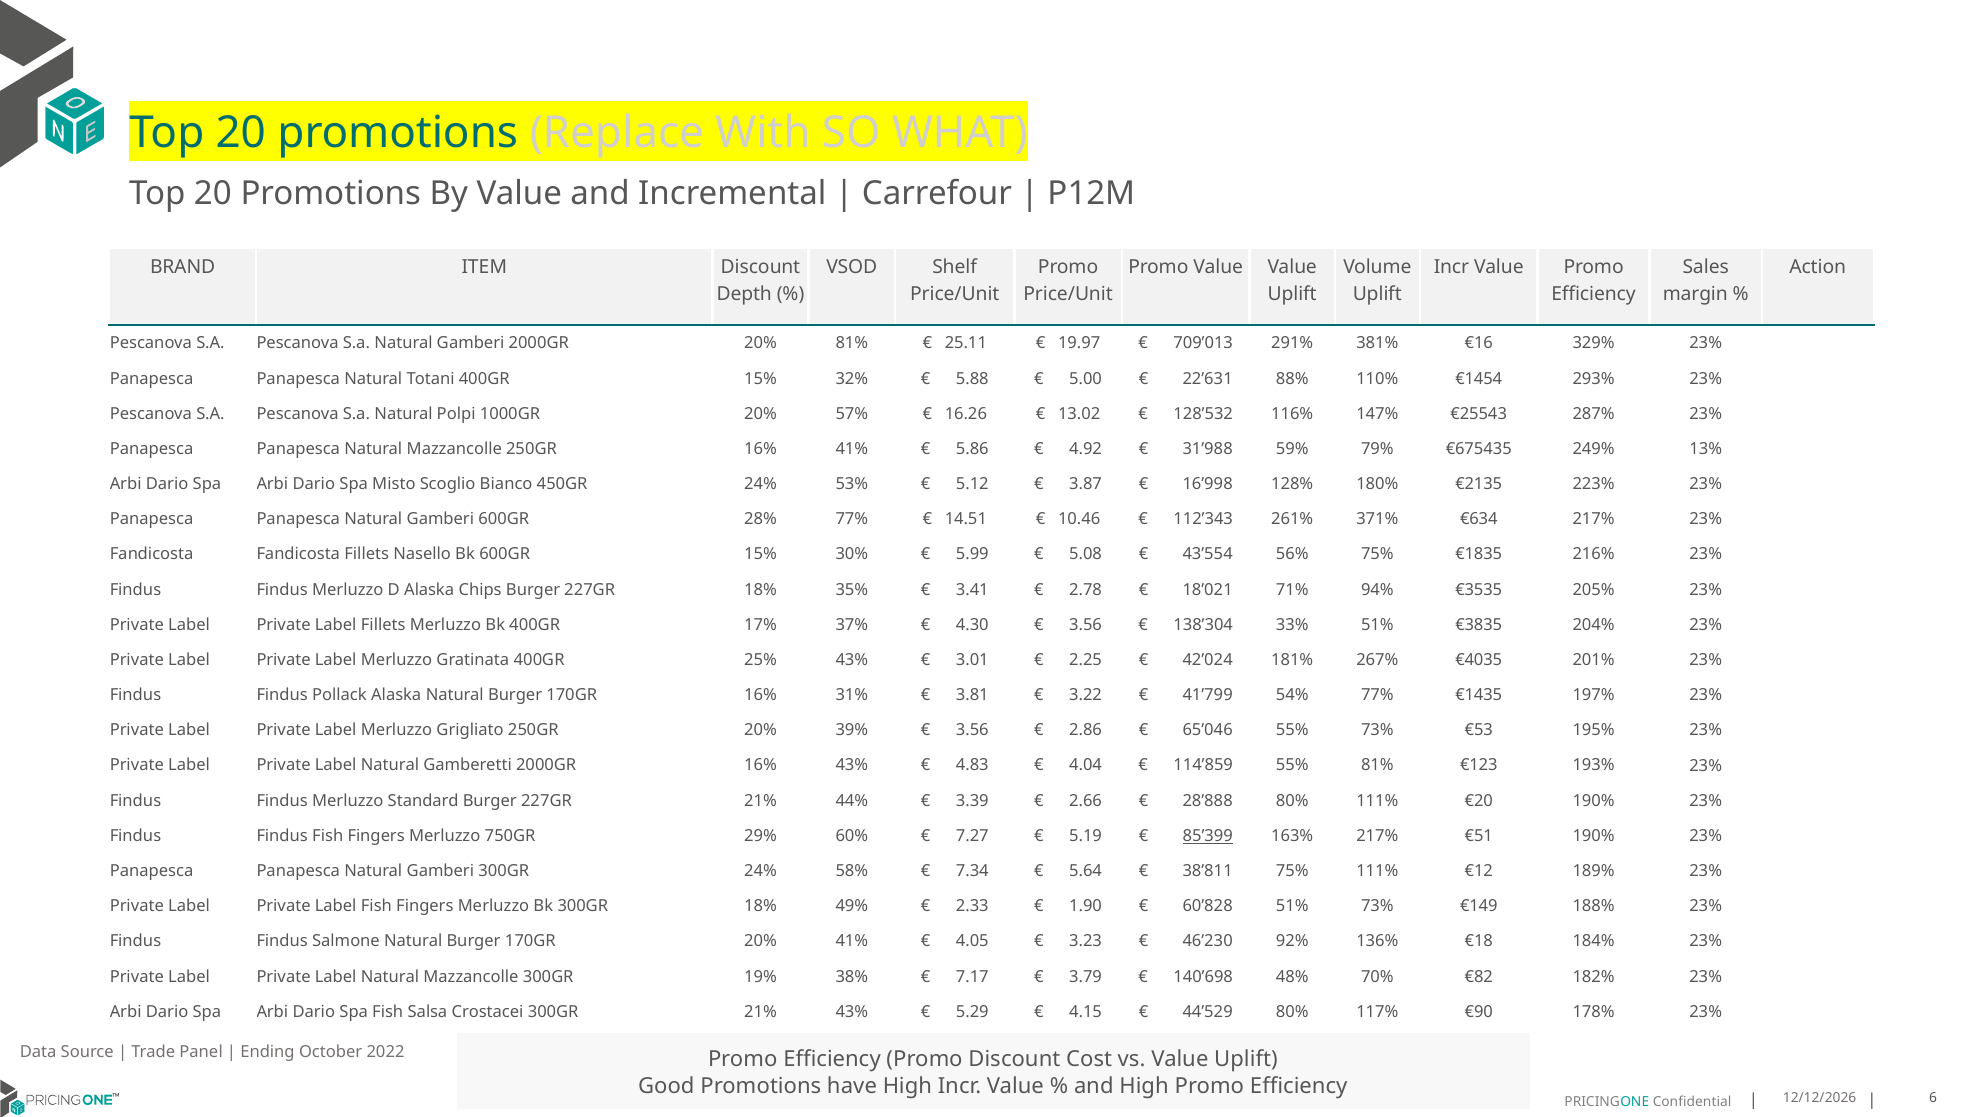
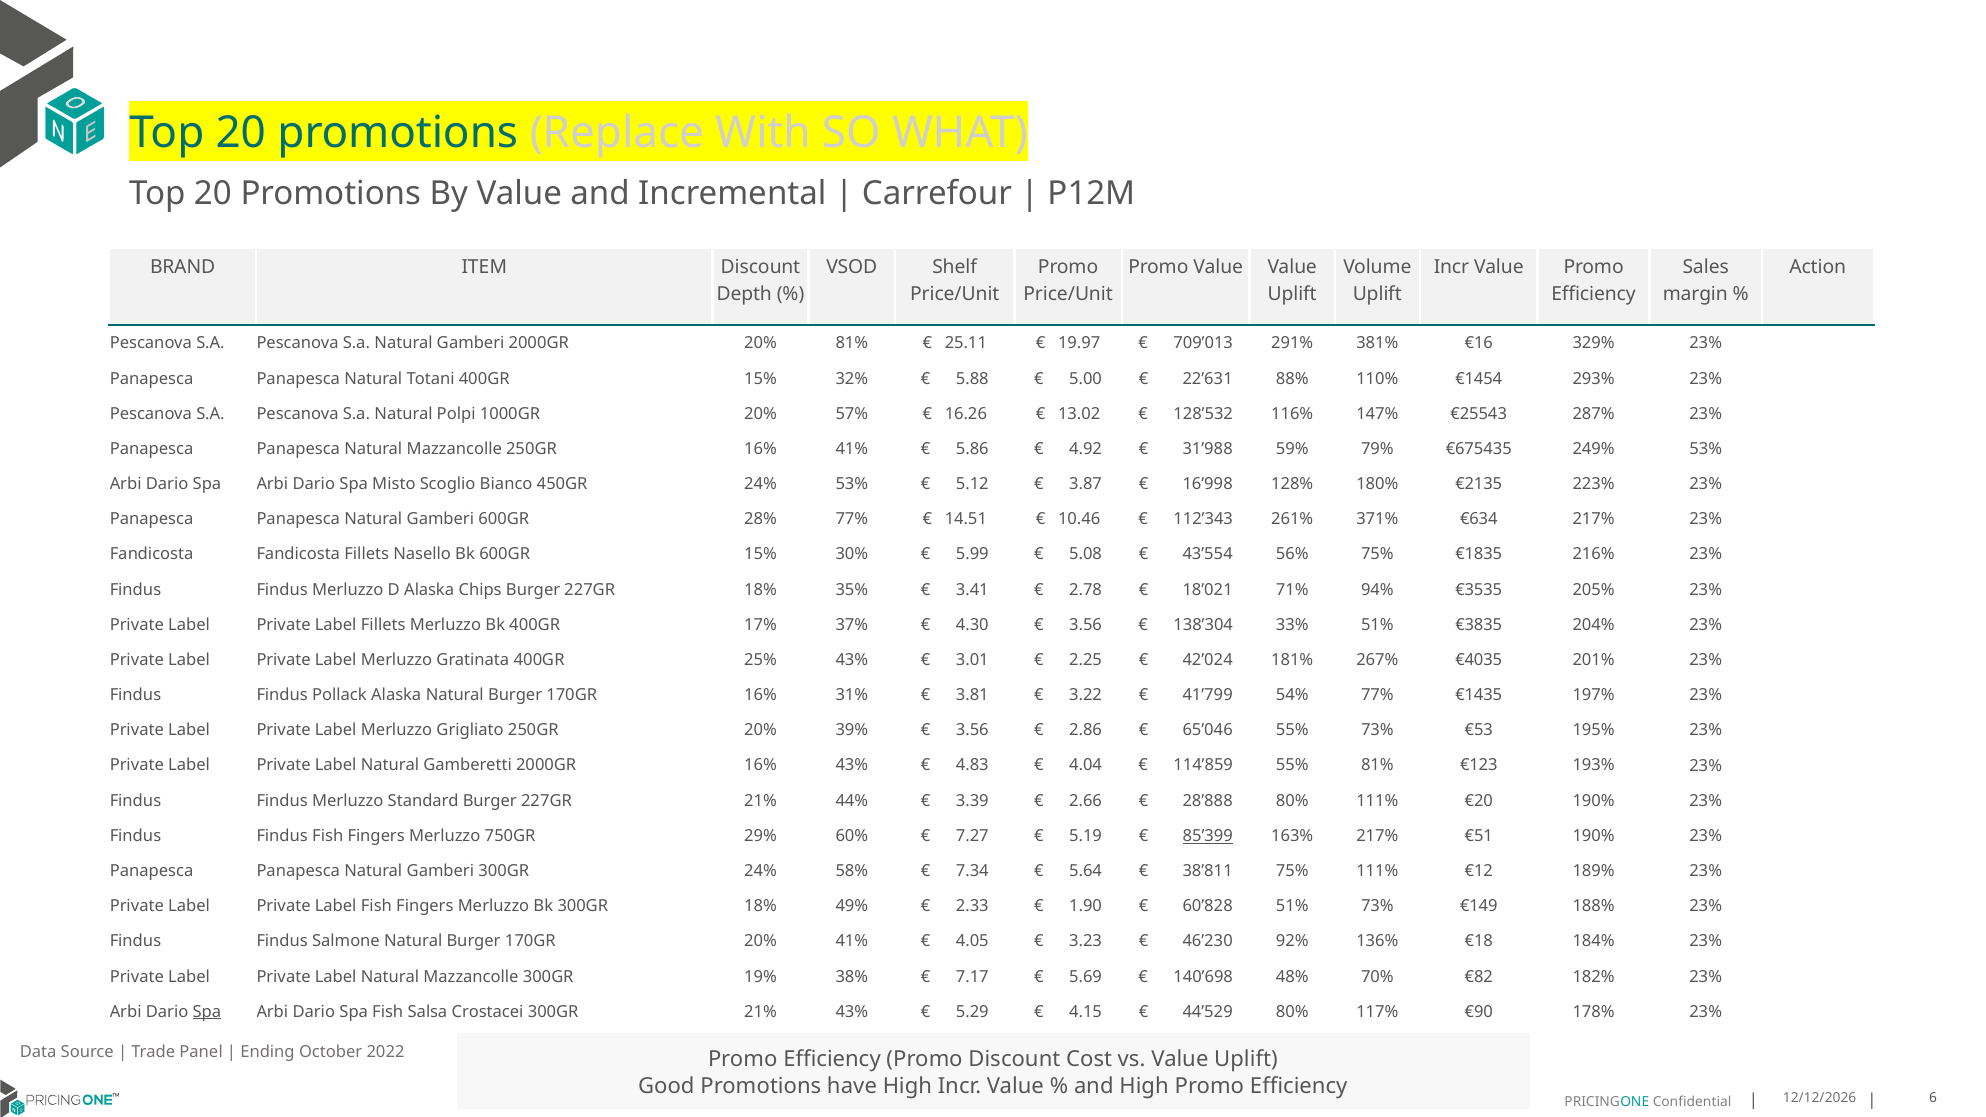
249% 13%: 13% -> 53%
3.79: 3.79 -> 5.69
Spa at (207, 1012) underline: none -> present
